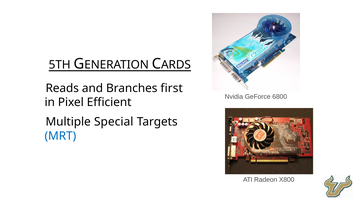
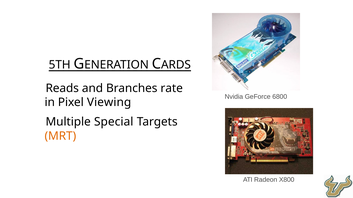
first: first -> rate
Efficient: Efficient -> Viewing
MRT colour: blue -> orange
